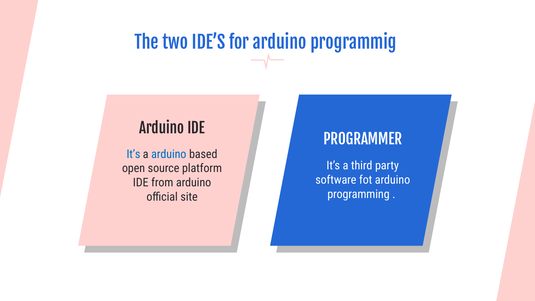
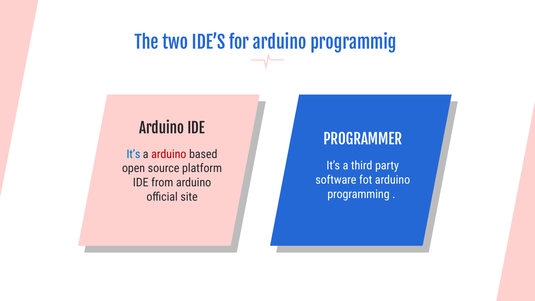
arduino at (169, 154) colour: blue -> red
